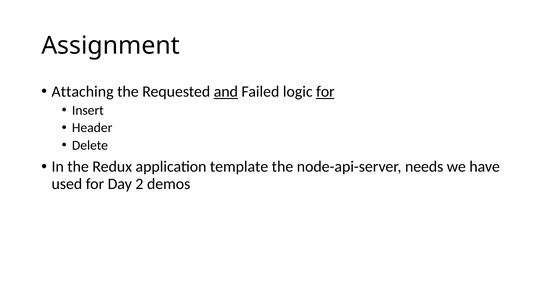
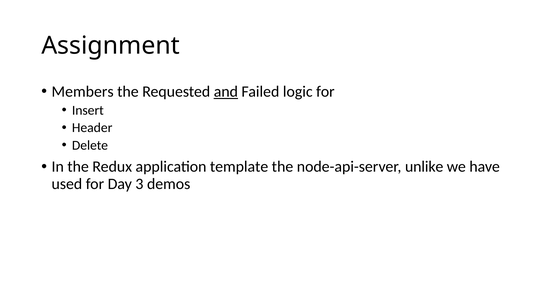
Attaching: Attaching -> Members
for at (325, 92) underline: present -> none
needs: needs -> unlike
2: 2 -> 3
